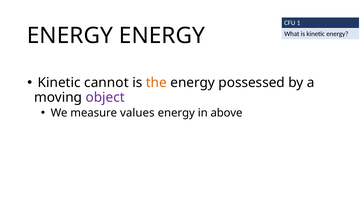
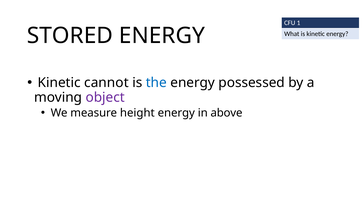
ENERGY at (70, 36): ENERGY -> STORED
the colour: orange -> blue
values: values -> height
